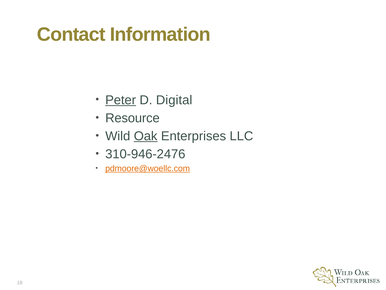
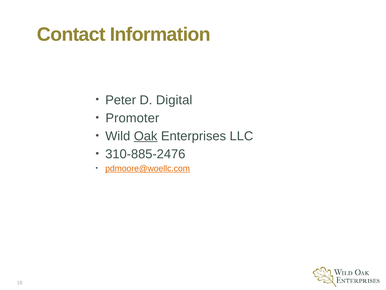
Peter underline: present -> none
Resource: Resource -> Promoter
310-946-2476: 310-946-2476 -> 310-885-2476
